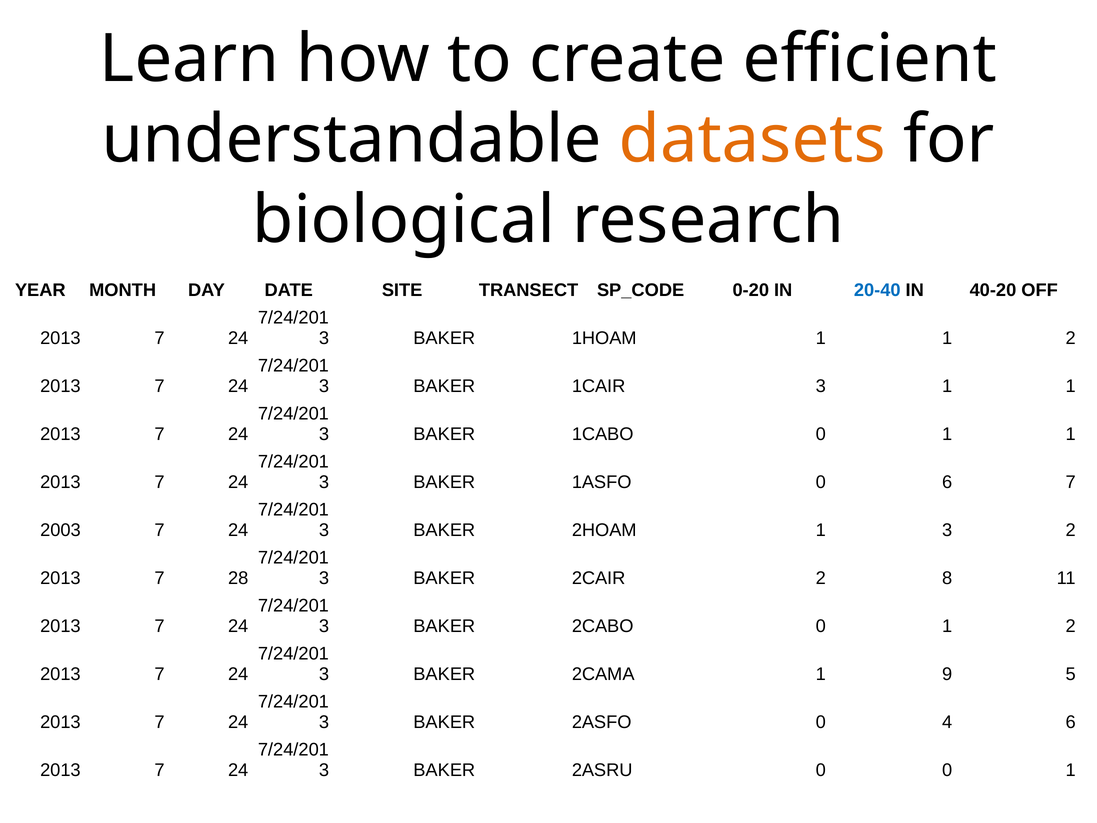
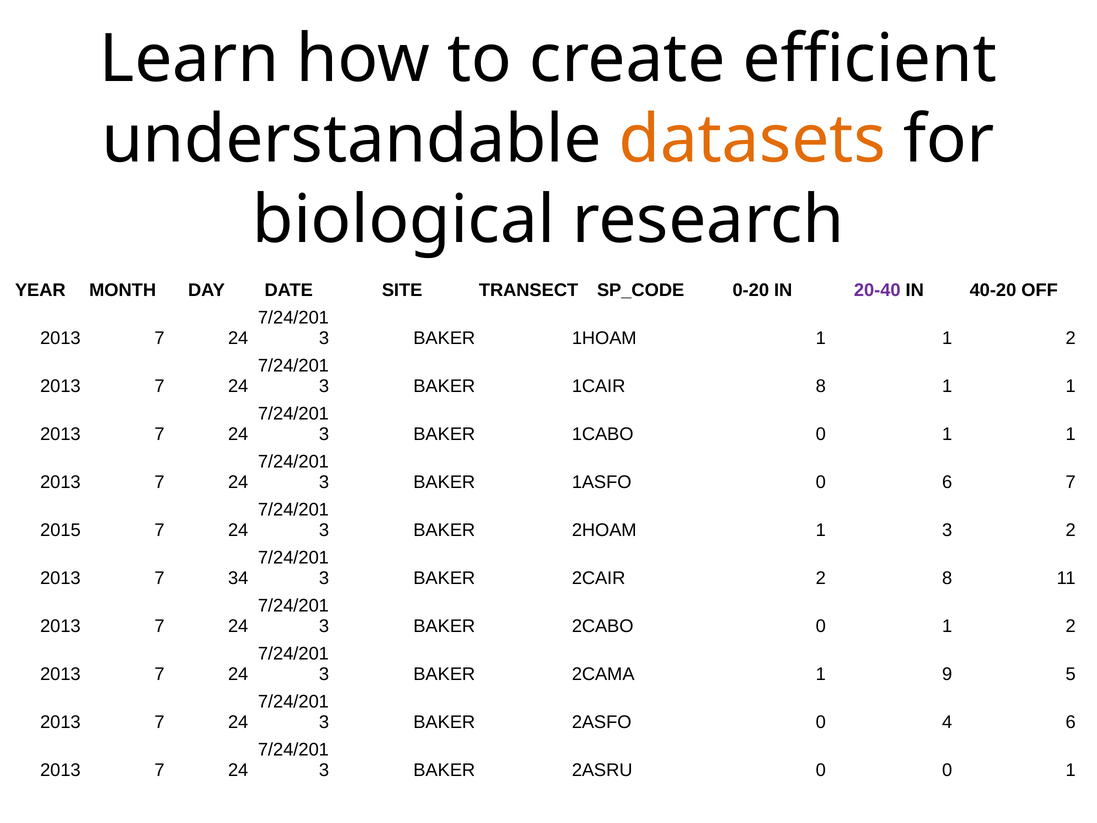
20-40 colour: blue -> purple
3 at (821, 386): 3 -> 8
2003: 2003 -> 2015
28: 28 -> 34
